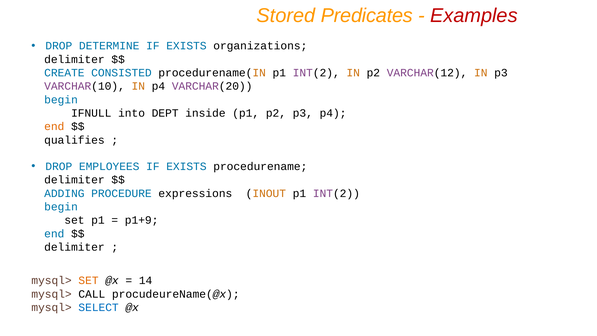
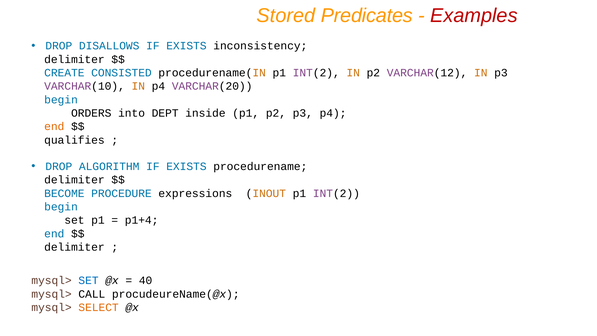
DETERMINE: DETERMINE -> DISALLOWS
organizations: organizations -> inconsistency
IFNULL: IFNULL -> ORDERS
EMPLOYEES: EMPLOYEES -> ALGORITHM
ADDING: ADDING -> BECOME
p1+9: p1+9 -> p1+4
SET at (88, 280) colour: orange -> blue
14: 14 -> 40
SELECT colour: blue -> orange
